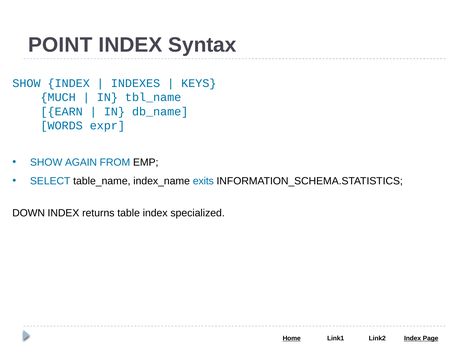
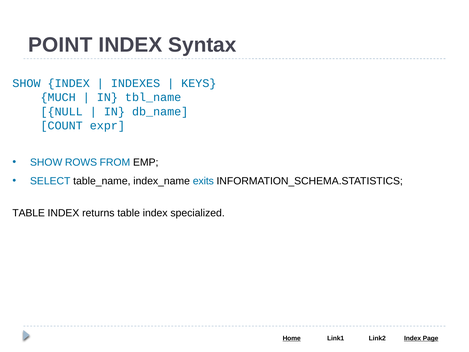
EARN: EARN -> NULL
WORDS: WORDS -> COUNT
AGAIN: AGAIN -> ROWS
DOWN at (29, 213): DOWN -> TABLE
